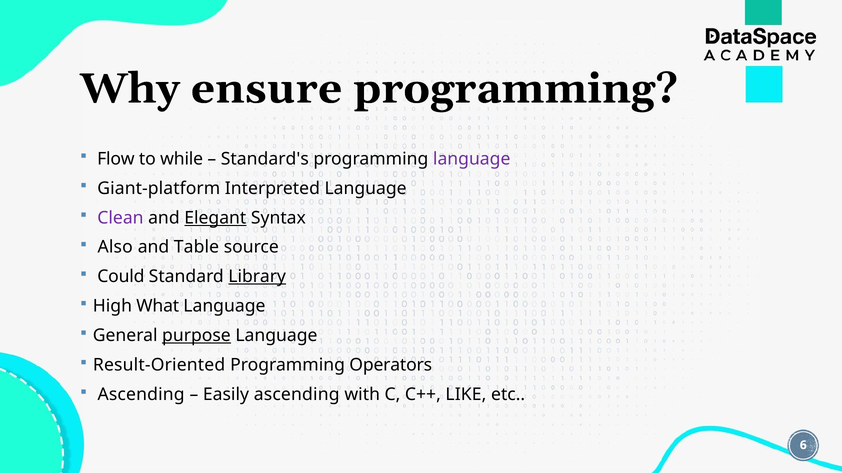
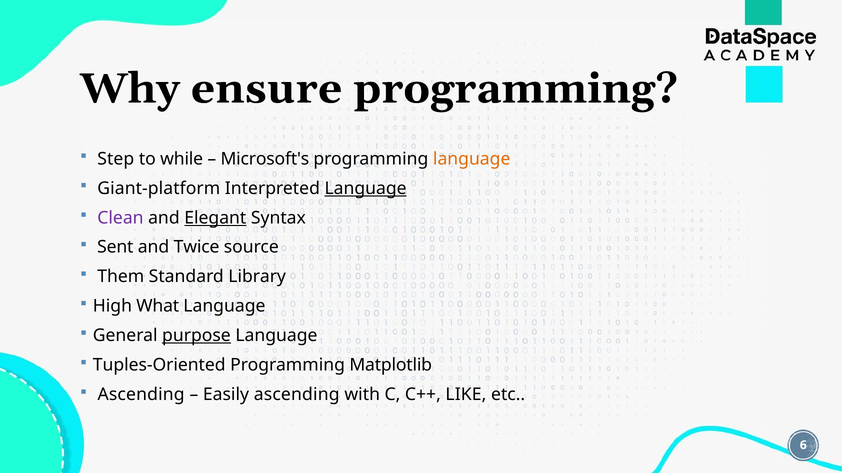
Flow: Flow -> Step
Standard's: Standard's -> Microsoft's
language at (472, 159) colour: purple -> orange
Language at (366, 189) underline: none -> present
Also: Also -> Sent
Table: Table -> Twice
Could: Could -> Them
Library underline: present -> none
Result-Oriented: Result-Oriented -> Tuples-Oriented
Operators: Operators -> Matplotlib
